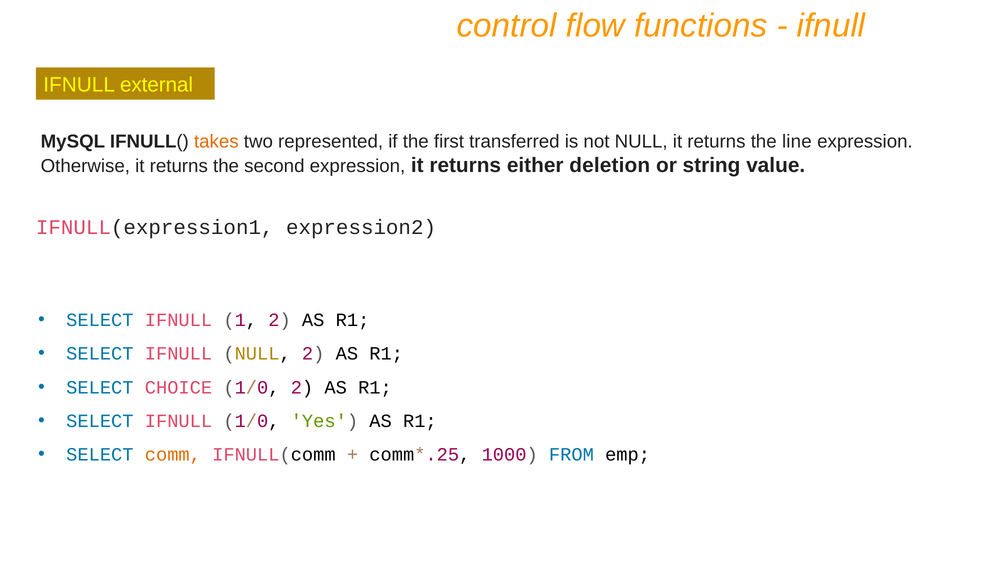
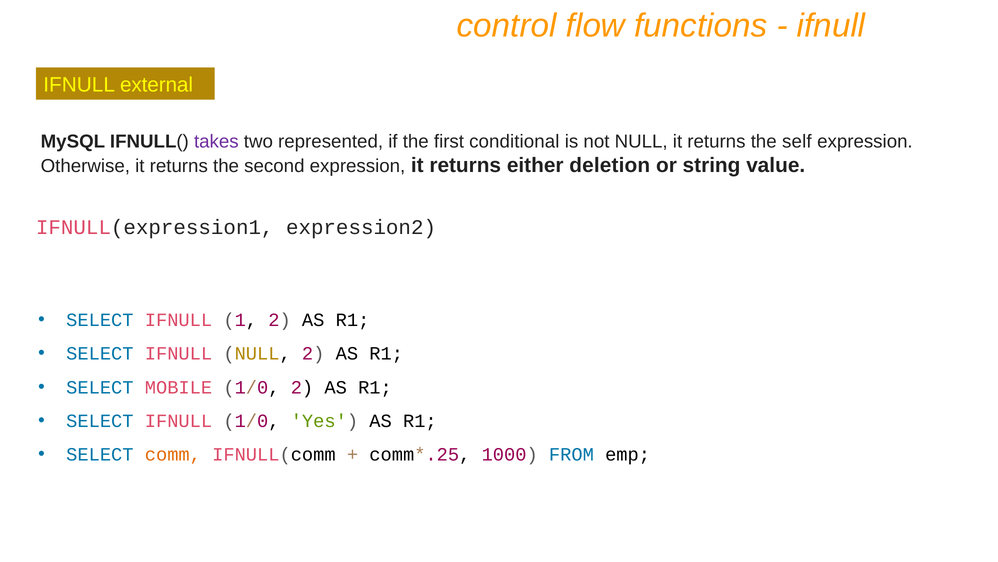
takes colour: orange -> purple
transferred: transferred -> conditional
line: line -> self
CHOICE: CHOICE -> MOBILE
